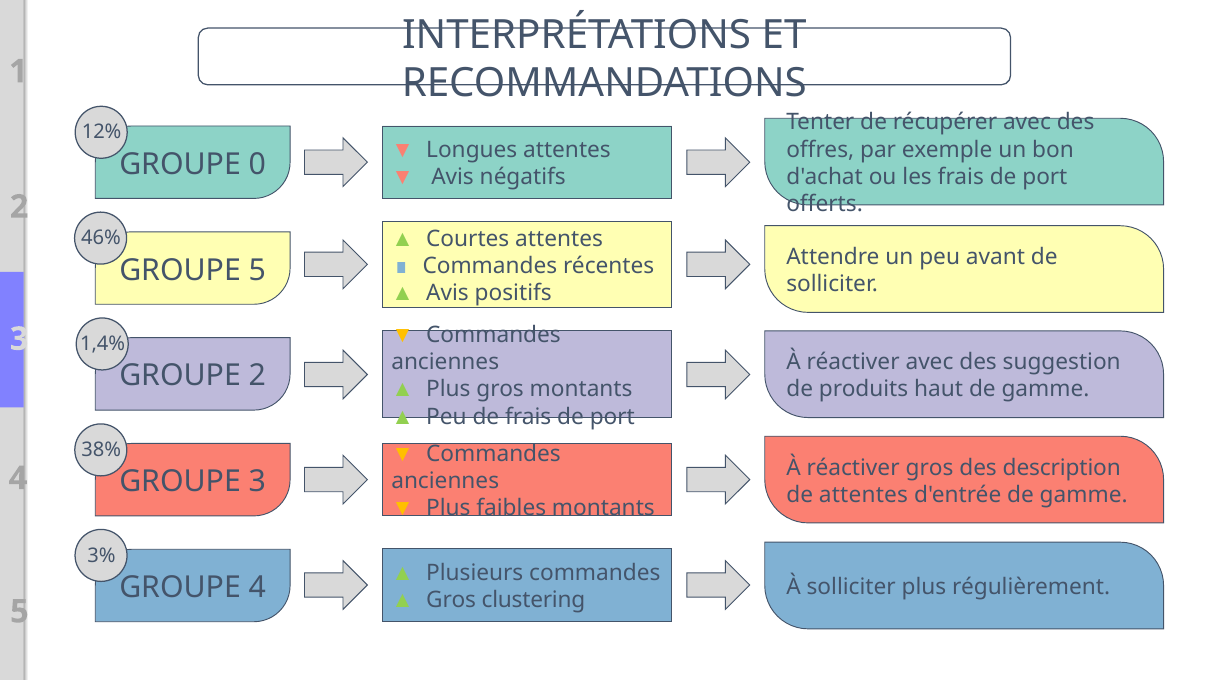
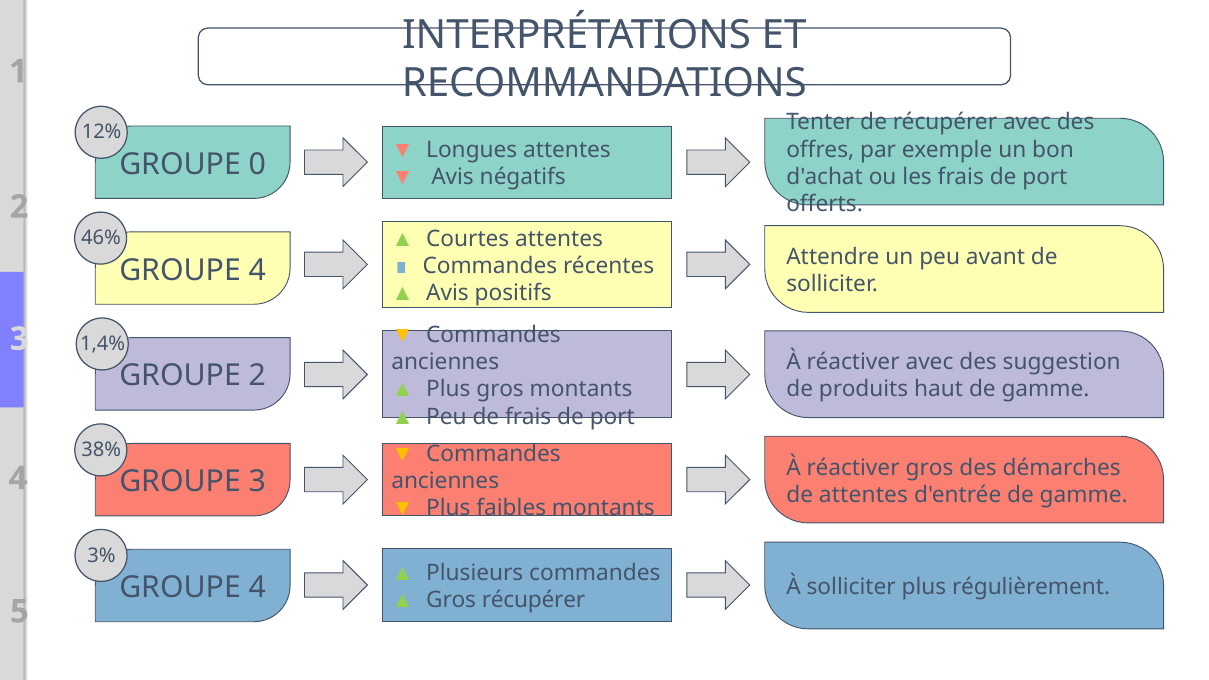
5 at (257, 270): 5 -> 4
description: description -> démarches
Gros clustering: clustering -> récupérer
